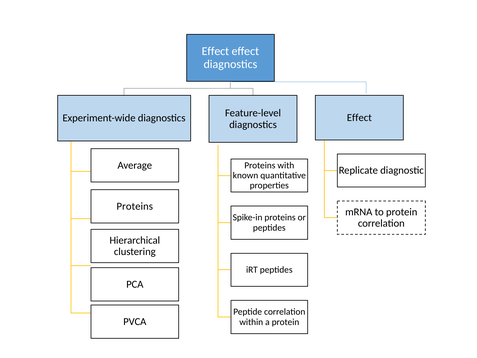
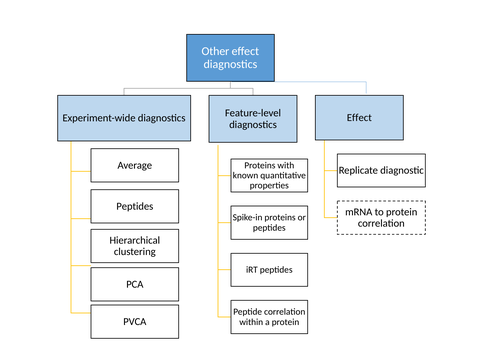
Effect at (215, 51): Effect -> Other
Proteins at (135, 206): Proteins -> Peptides
